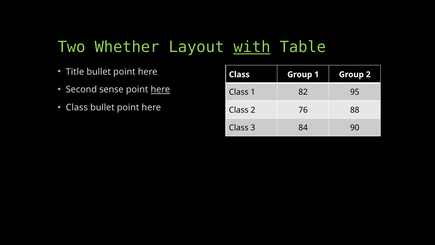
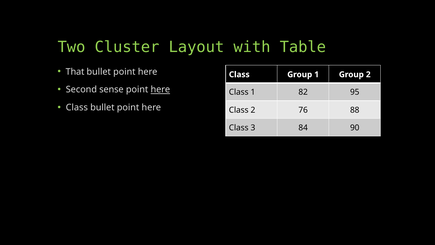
Whether: Whether -> Cluster
with underline: present -> none
Title: Title -> That
